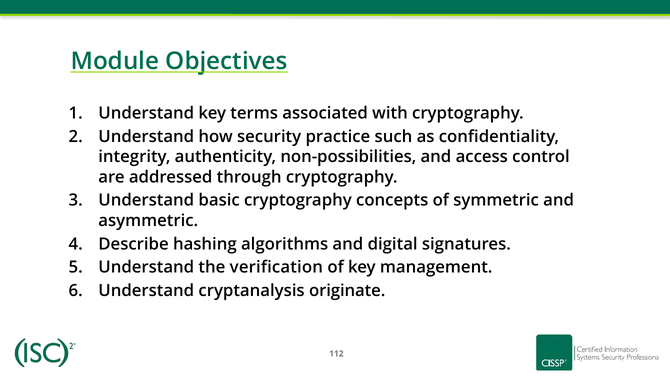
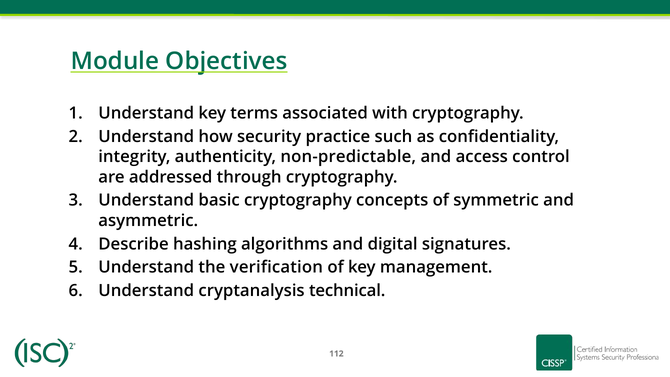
non-possibilities: non-possibilities -> non-predictable
originate: originate -> technical
